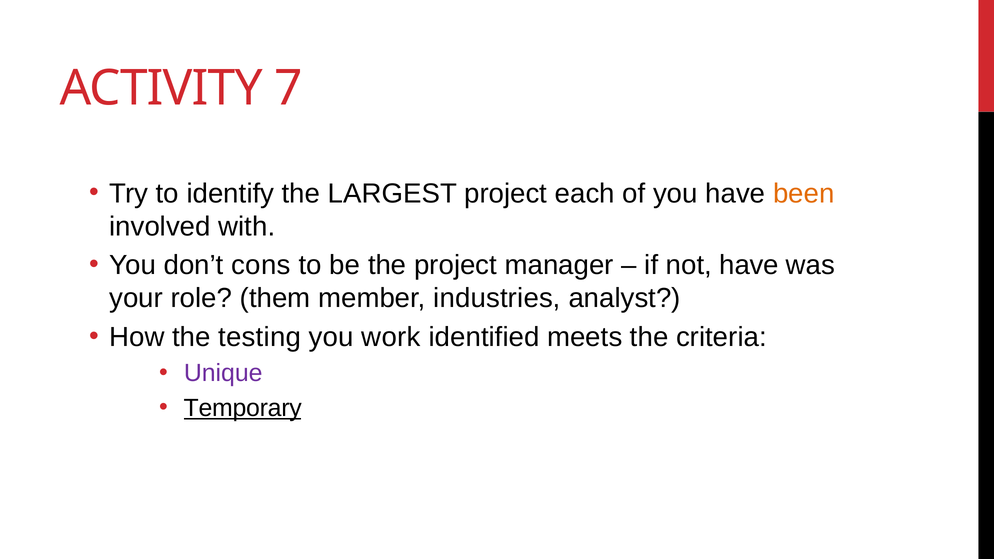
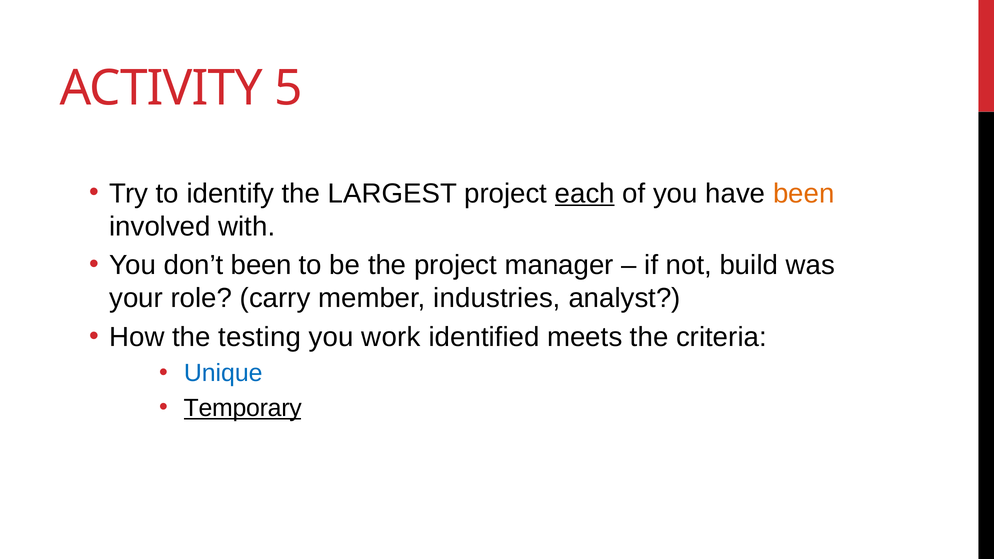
7: 7 -> 5
each underline: none -> present
don’t cons: cons -> been
not have: have -> build
them: them -> carry
Unique colour: purple -> blue
